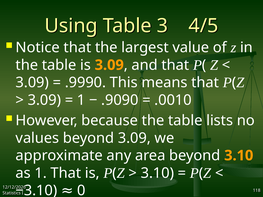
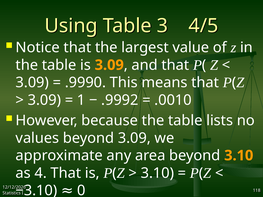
.9090: .9090 -> .9992
as 1: 1 -> 4
